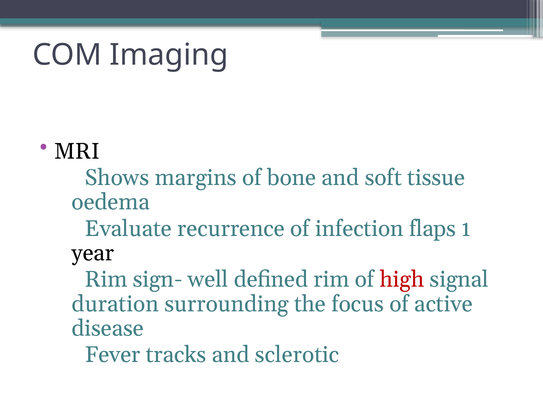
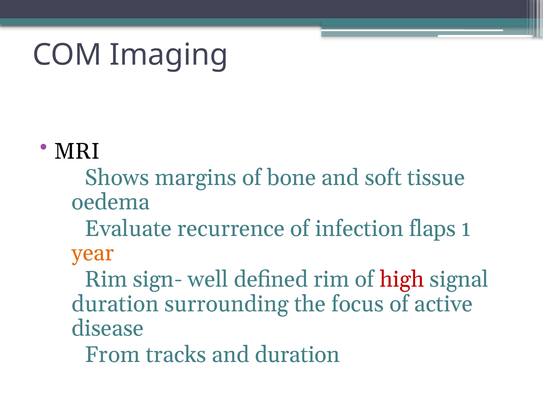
year colour: black -> orange
Fever: Fever -> From
and sclerotic: sclerotic -> duration
